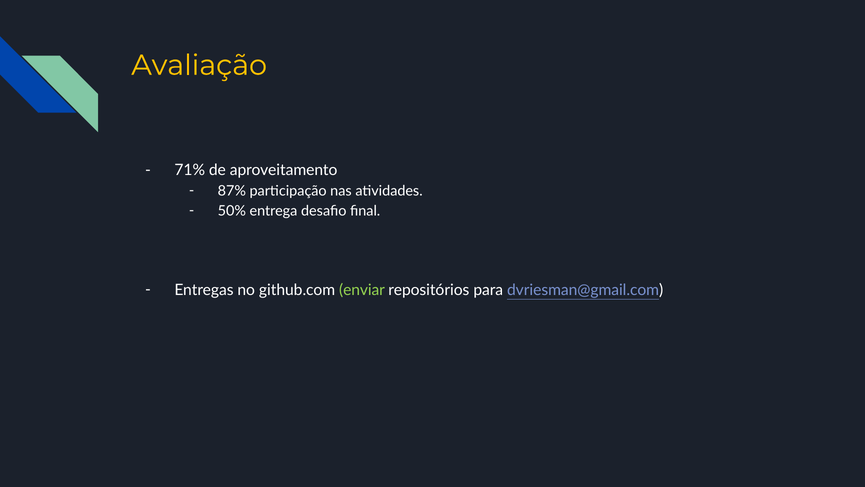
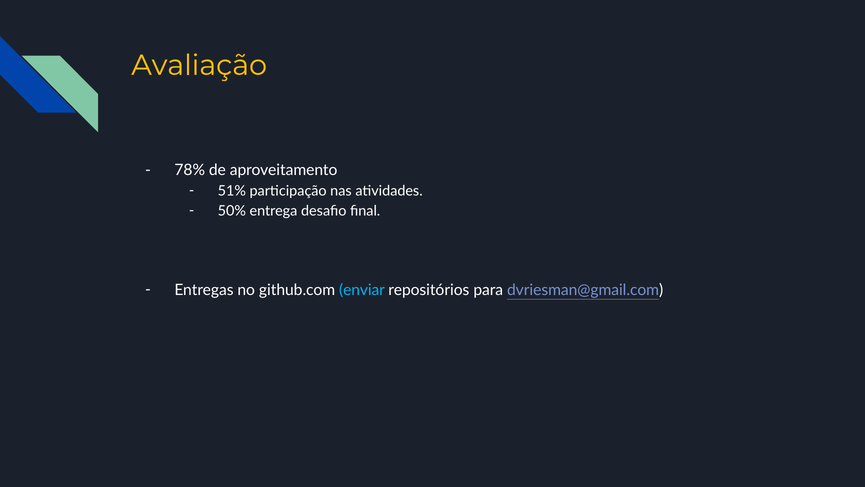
71%: 71% -> 78%
87%: 87% -> 51%
enviar colour: light green -> light blue
